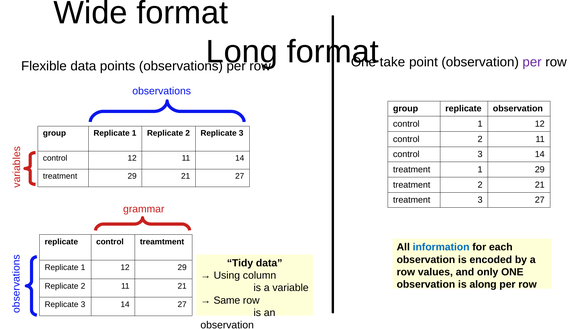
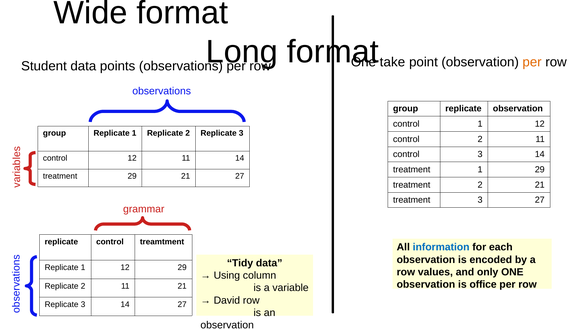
Flexible: Flexible -> Student
per at (532, 62) colour: purple -> orange
along: along -> office
Same: Same -> David
